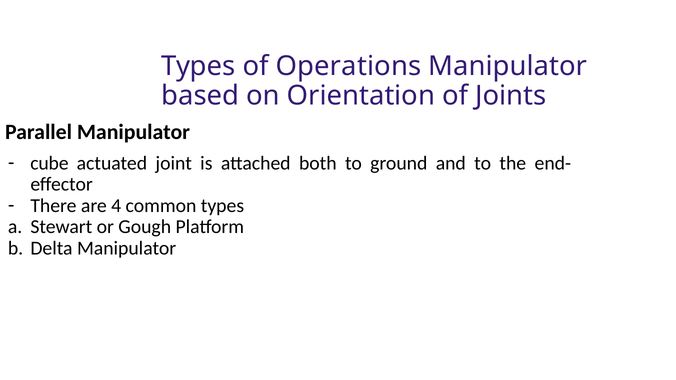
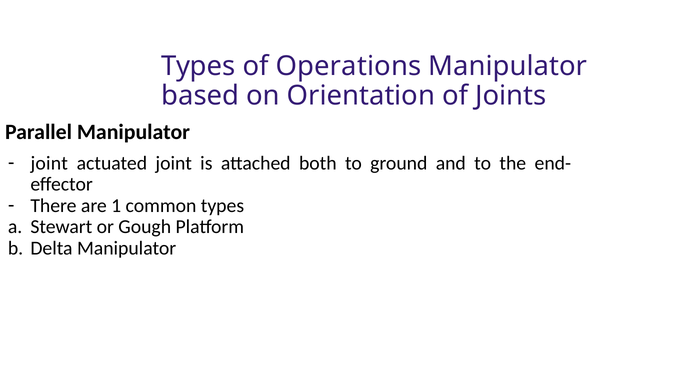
cube at (49, 163): cube -> joint
4: 4 -> 1
